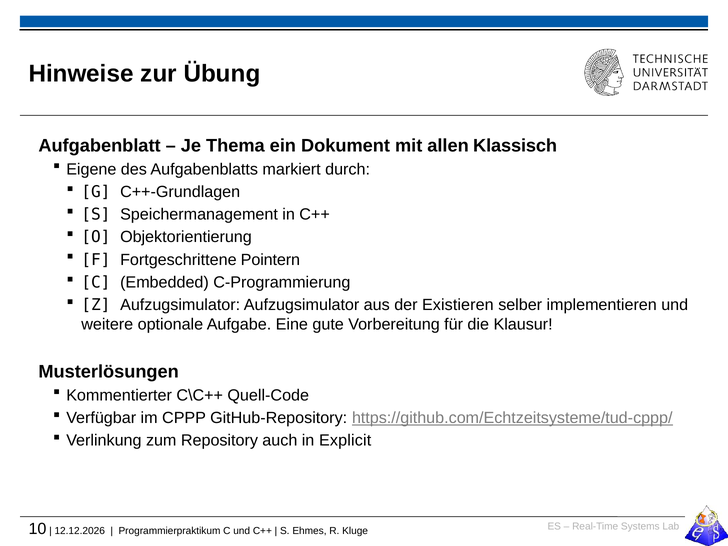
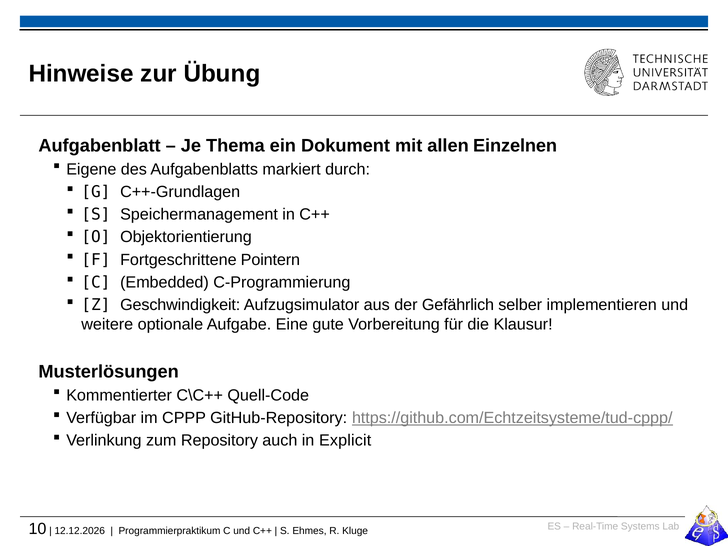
Klassisch: Klassisch -> Einzelnen
Z Aufzugsimulator: Aufzugsimulator -> Geschwindigkeit
Existieren: Existieren -> Gefährlich
